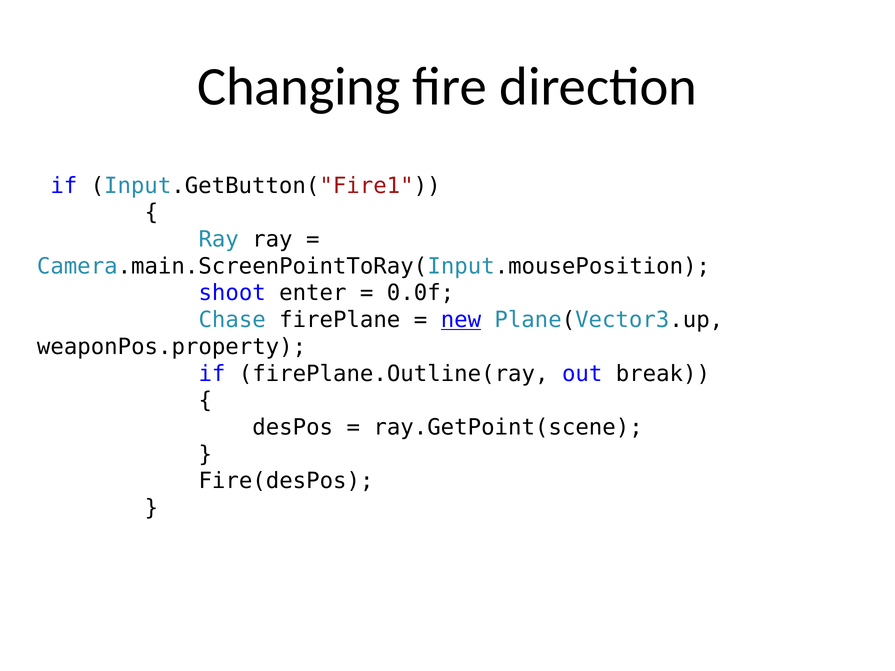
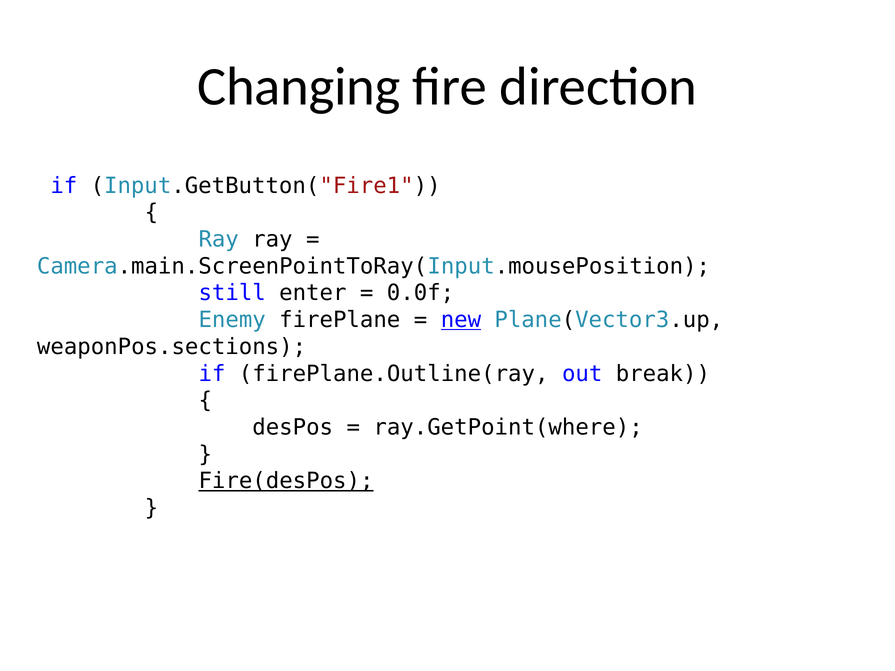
shoot: shoot -> still
Chase: Chase -> Enemy
weaponPos.property: weaponPos.property -> weaponPos.sections
ray.GetPoint(scene: ray.GetPoint(scene -> ray.GetPoint(where
Fire(desPos underline: none -> present
